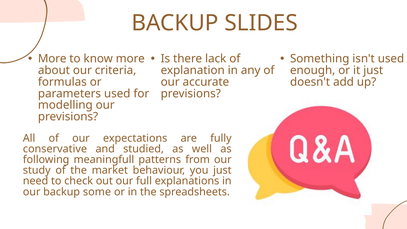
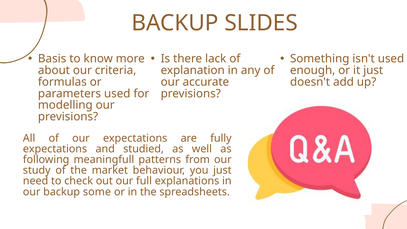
More at (52, 59): More -> Basis
conservative at (55, 149): conservative -> expectations
